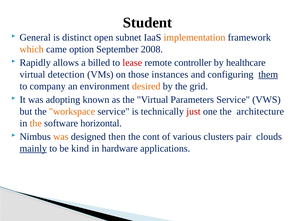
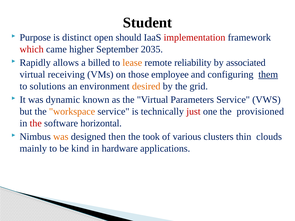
General: General -> Purpose
subnet: subnet -> should
implementation colour: orange -> red
which colour: orange -> red
option: option -> higher
2008: 2008 -> 2035
lease colour: red -> orange
controller: controller -> reliability
healthcare: healthcare -> associated
detection: detection -> receiving
instances: instances -> employee
company: company -> solutions
adopting: adopting -> dynamic
architecture: architecture -> provisioned
the at (36, 123) colour: orange -> red
cont: cont -> took
pair: pair -> thin
mainly underline: present -> none
